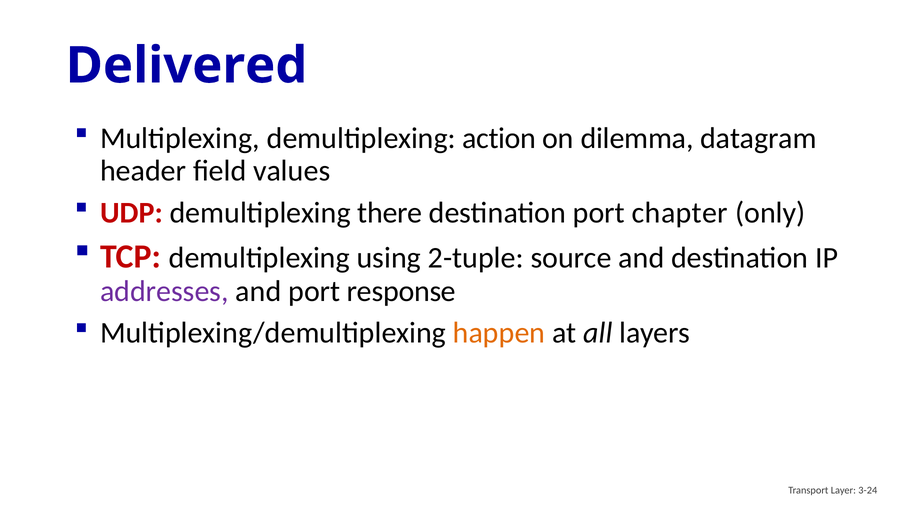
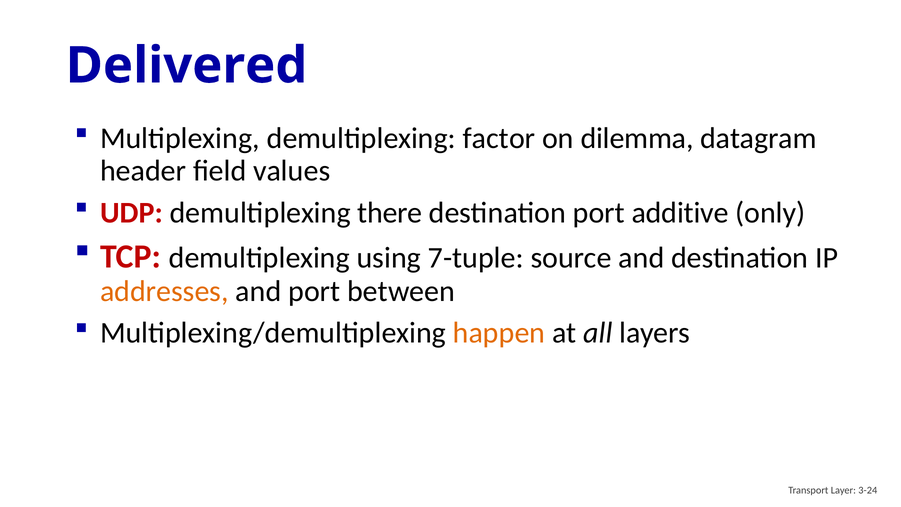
action: action -> factor
chapter: chapter -> additive
2-tuple: 2-tuple -> 7-tuple
addresses colour: purple -> orange
response: response -> between
